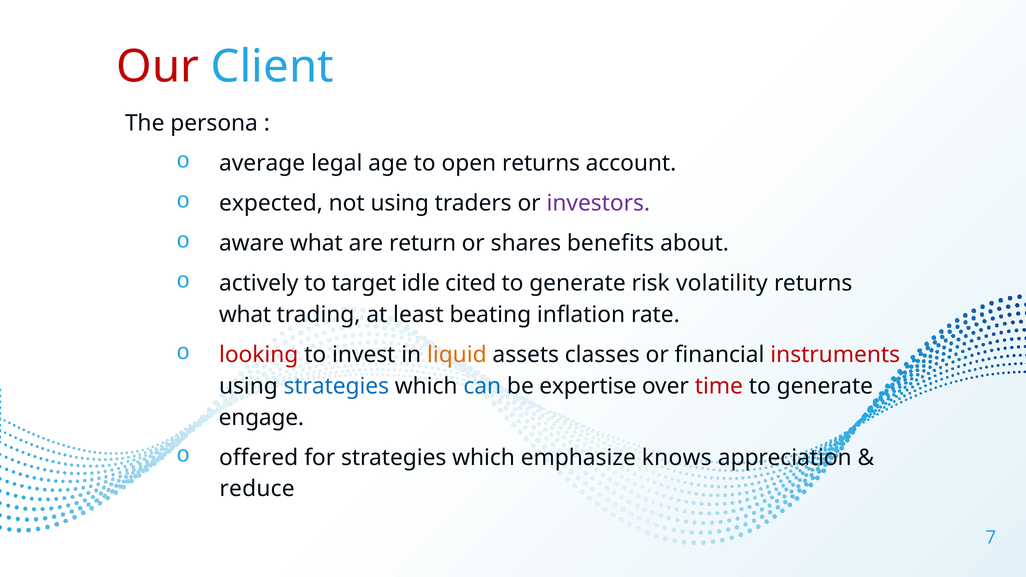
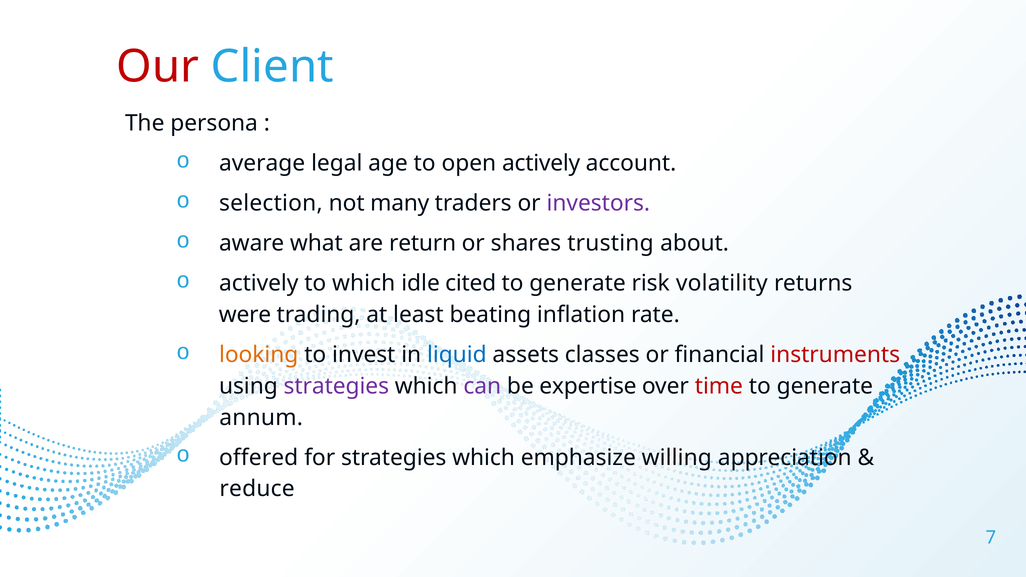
open returns: returns -> actively
expected: expected -> selection
not using: using -> many
benefits: benefits -> trusting
to target: target -> which
what at (245, 315): what -> were
looking colour: red -> orange
liquid colour: orange -> blue
strategies at (336, 386) colour: blue -> purple
can colour: blue -> purple
engage: engage -> annum
knows: knows -> willing
